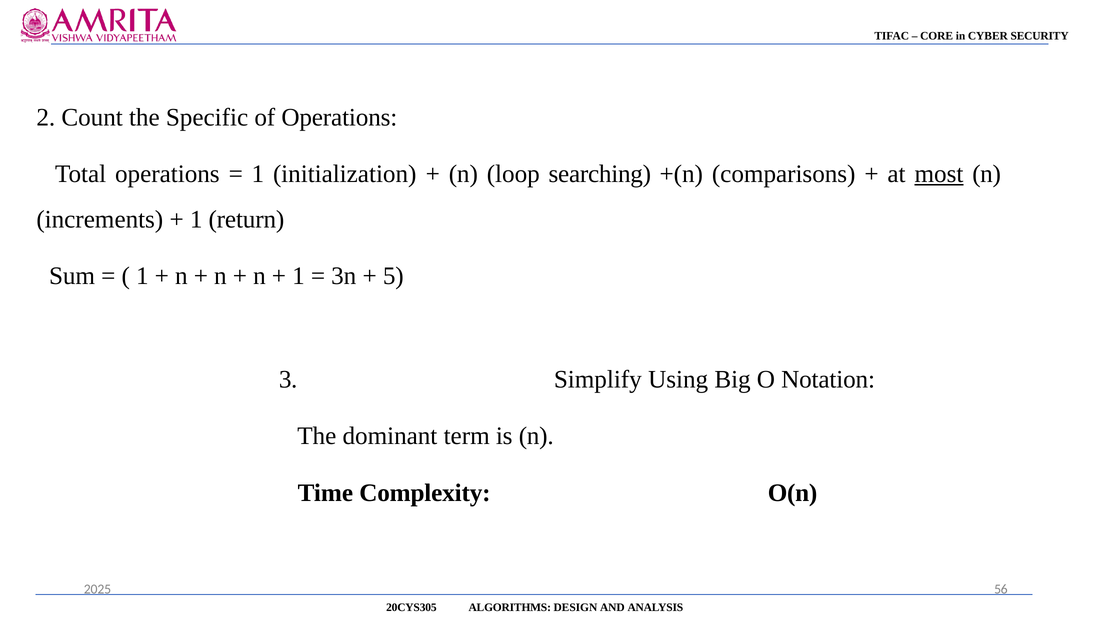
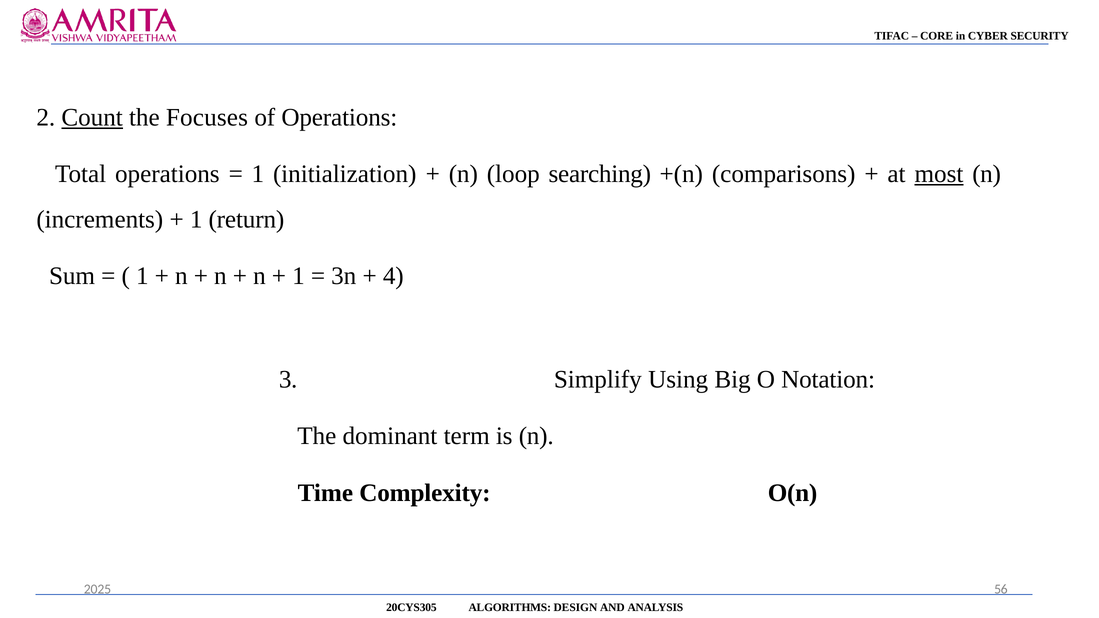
Count underline: none -> present
Specific: Specific -> Focuses
5: 5 -> 4
